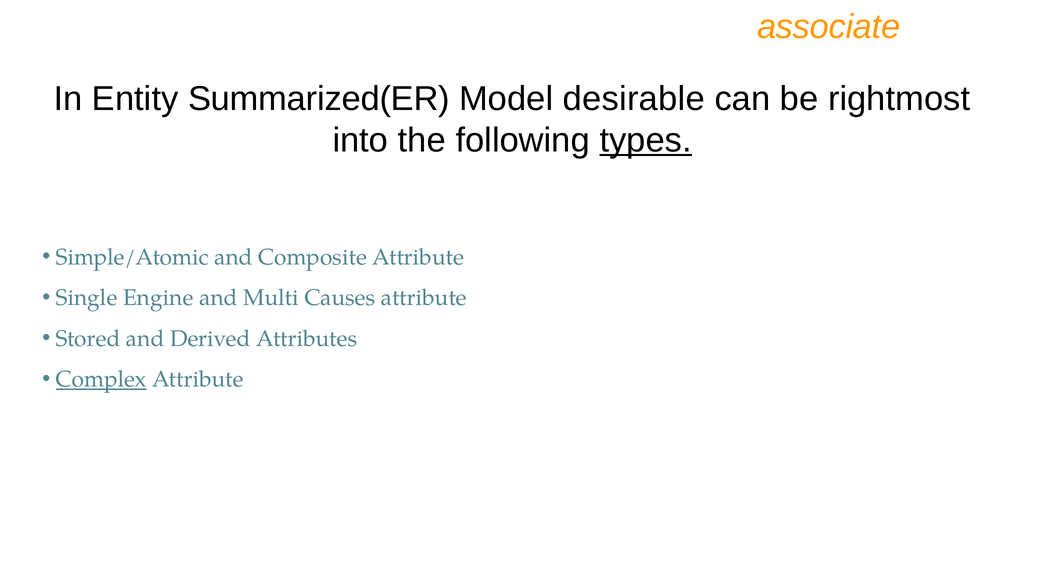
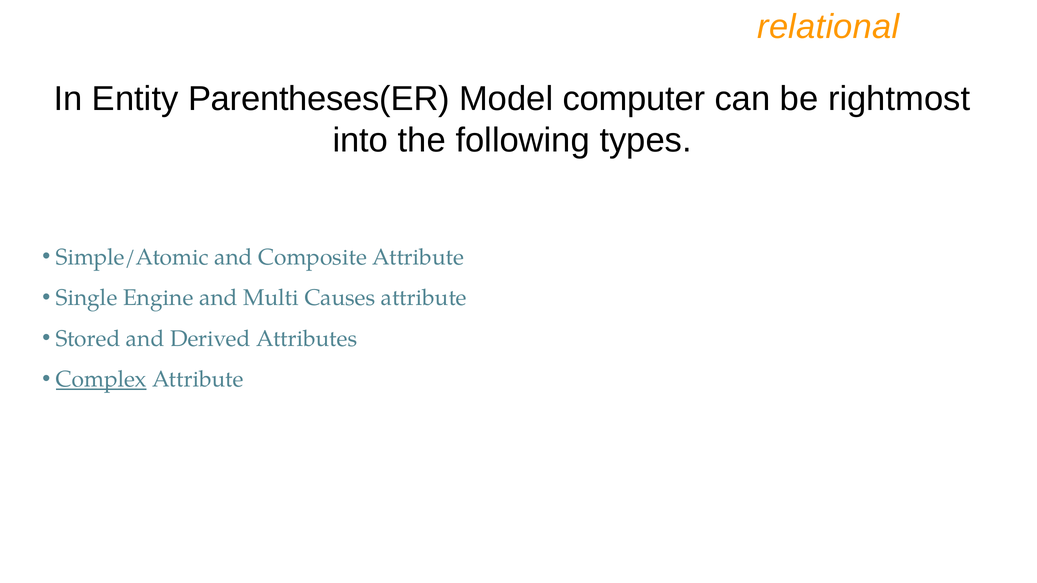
associate: associate -> relational
Summarized(ER: Summarized(ER -> Parentheses(ER
desirable: desirable -> computer
types underline: present -> none
